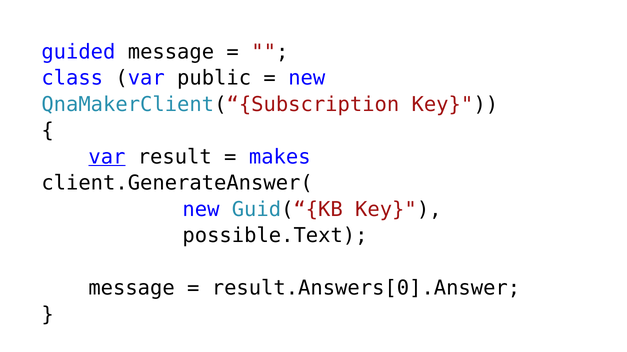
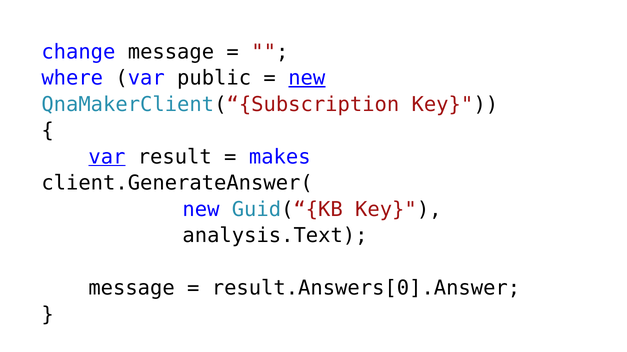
guided: guided -> change
class: class -> where
new at (307, 78) underline: none -> present
possible.Text: possible.Text -> analysis.Text
